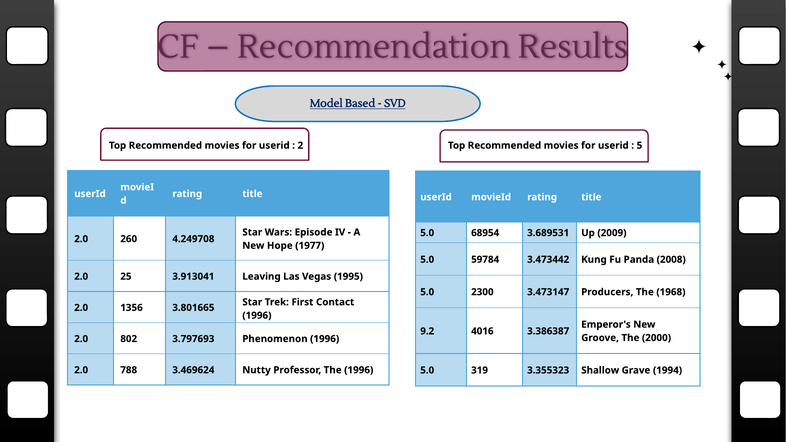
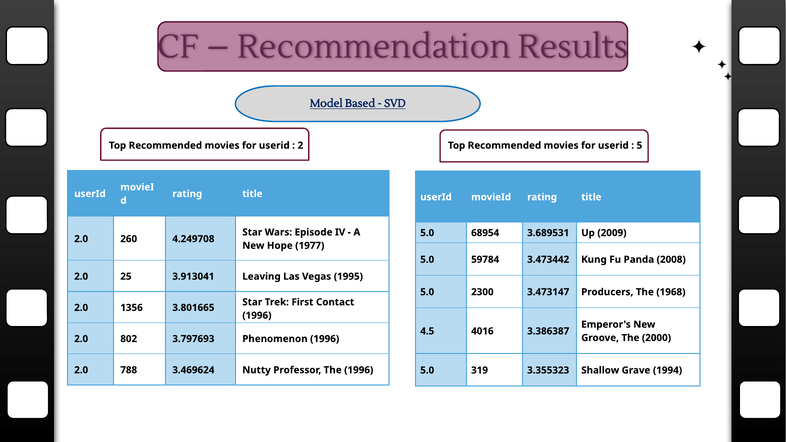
9.2: 9.2 -> 4.5
